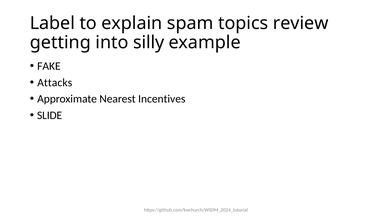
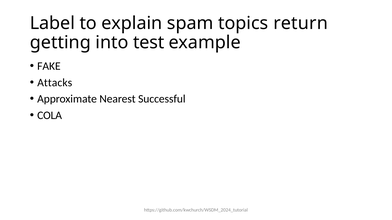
review: review -> return
silly: silly -> test
Incentives: Incentives -> Successful
SLIDE: SLIDE -> COLA
